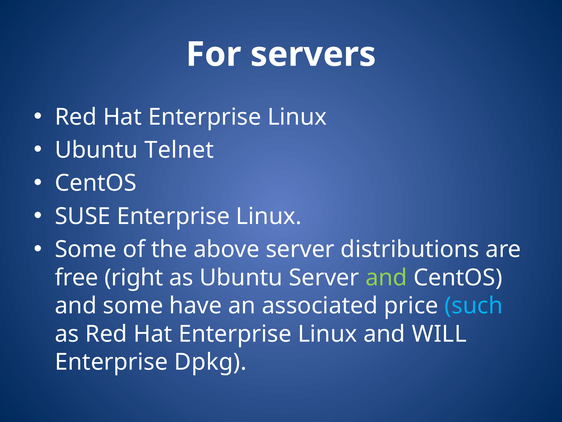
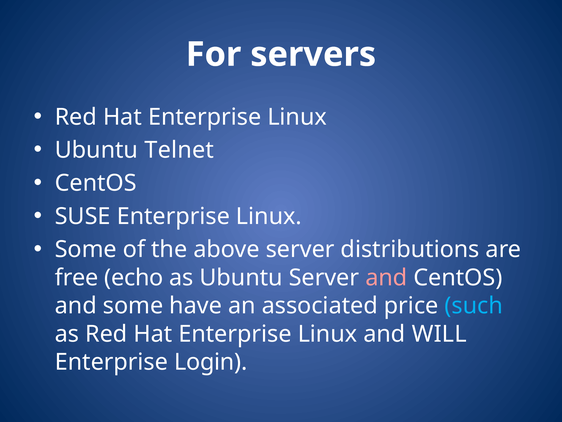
right: right -> echo
and at (386, 277) colour: light green -> pink
Dpkg: Dpkg -> Login
